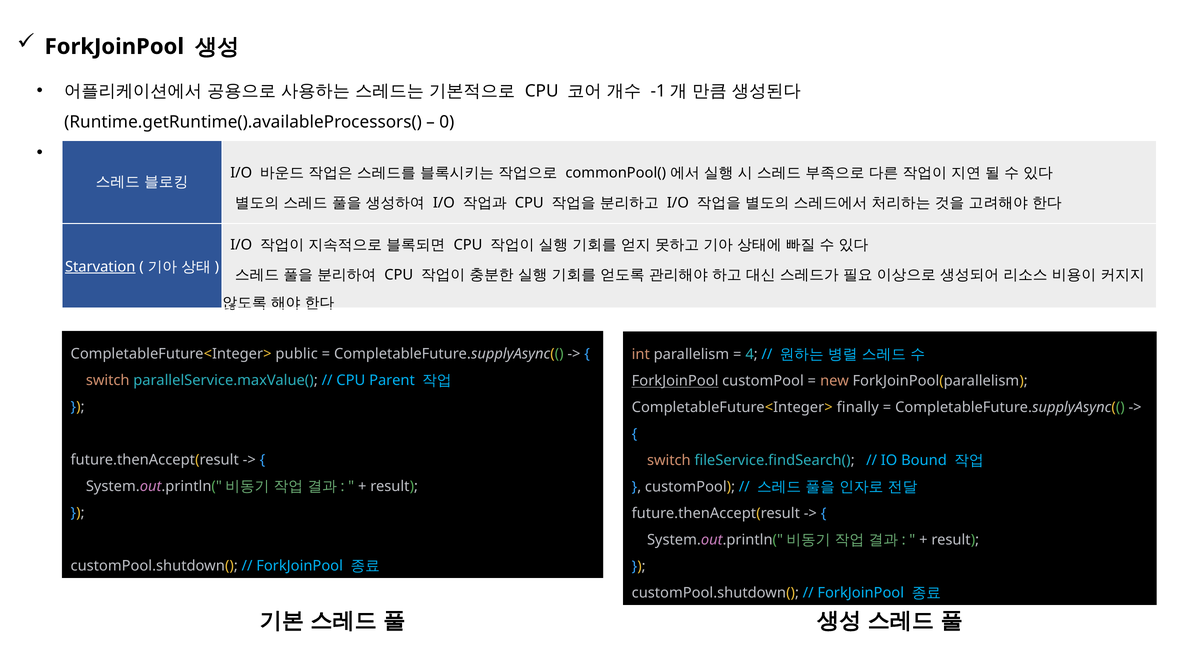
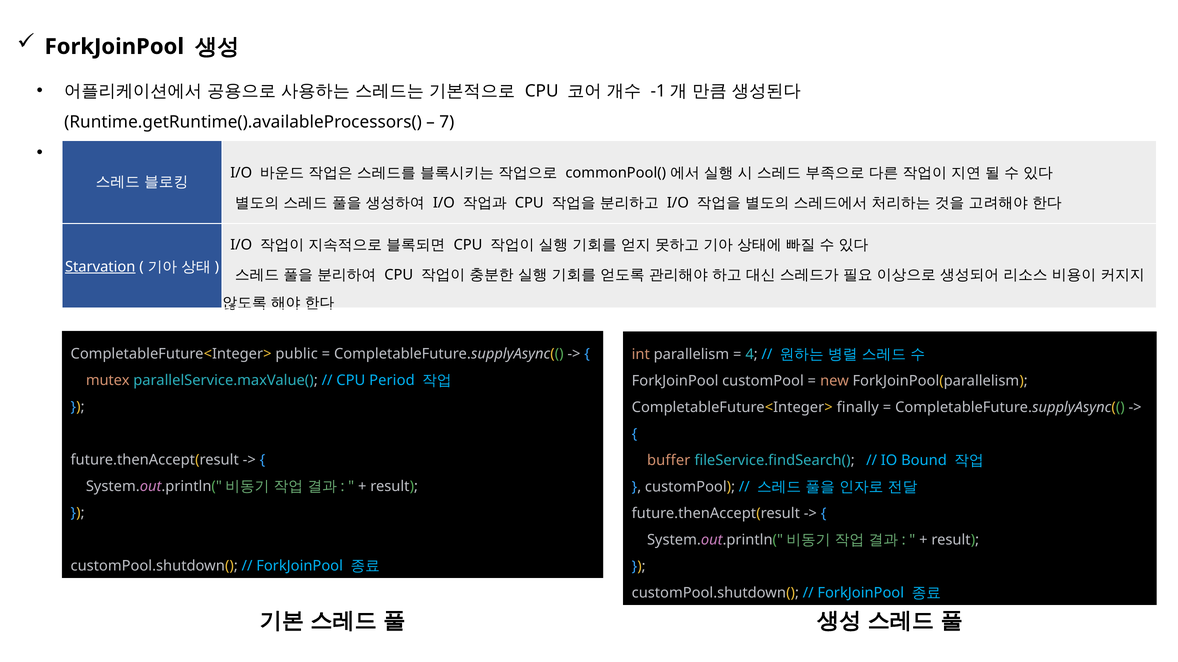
0: 0 -> 7
switch at (108, 381): switch -> mutex
Parent: Parent -> Period
ForkJoinPool at (675, 381) underline: present -> none
switch at (669, 461): switch -> buffer
